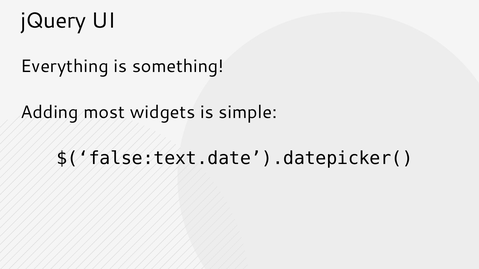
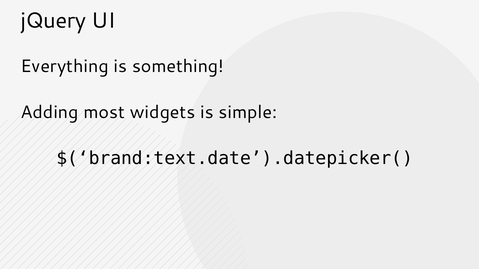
$(‘false:text.date’).datepicker(: $(‘false:text.date’).datepicker( -> $(‘brand:text.date’).datepicker(
